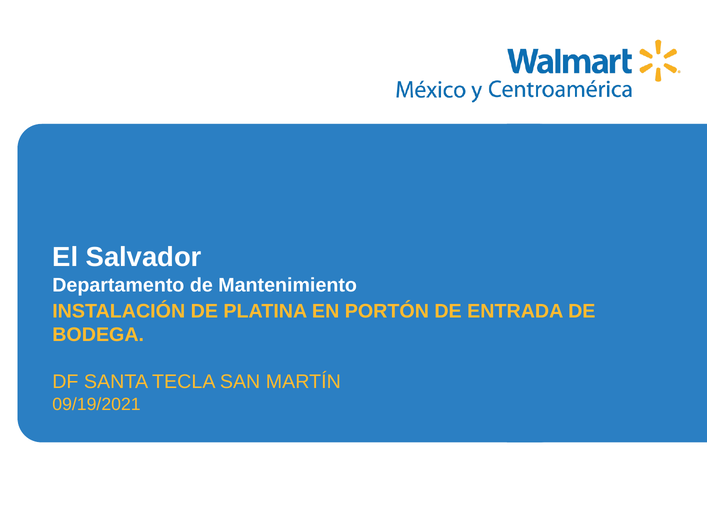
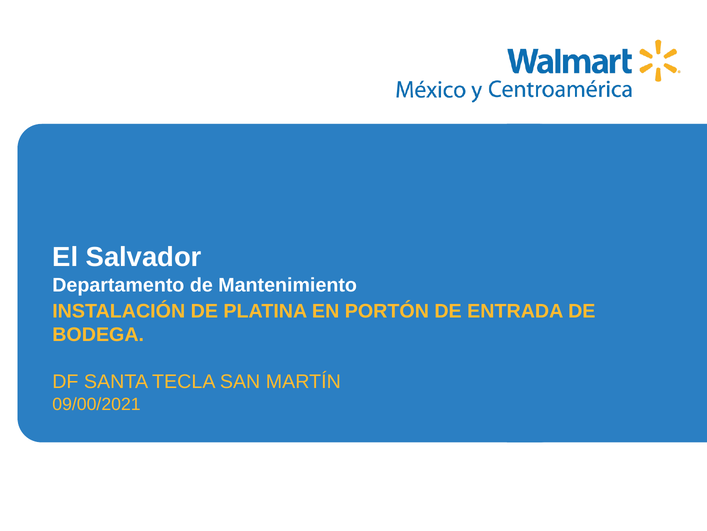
09/19/2021: 09/19/2021 -> 09/00/2021
